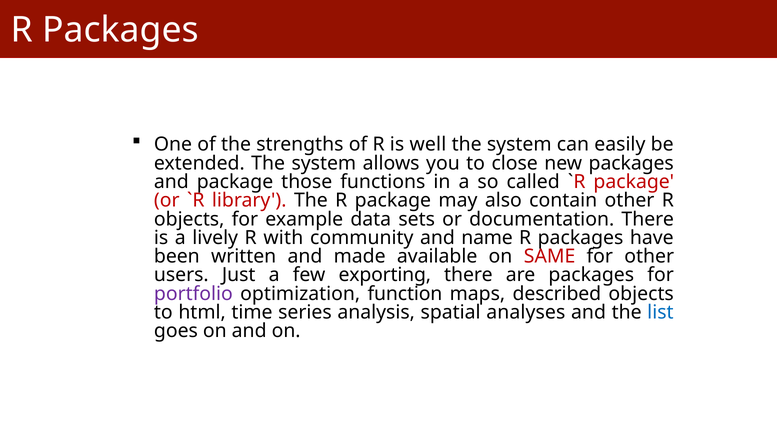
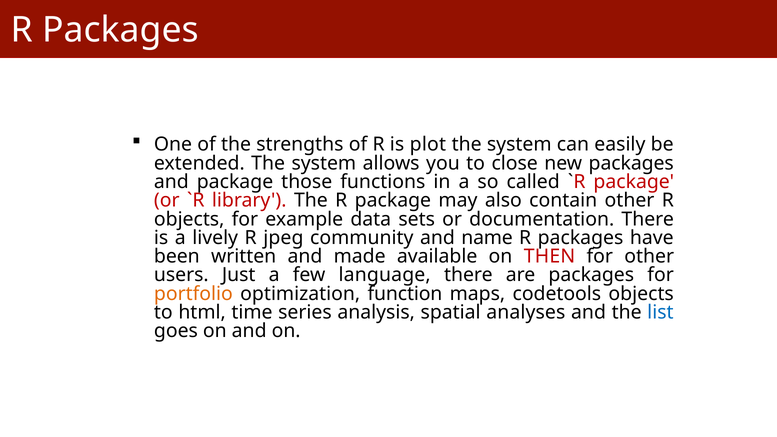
well: well -> plot
with: with -> jpeg
SAME: SAME -> THEN
exporting: exporting -> language
portfolio colour: purple -> orange
described: described -> codetools
